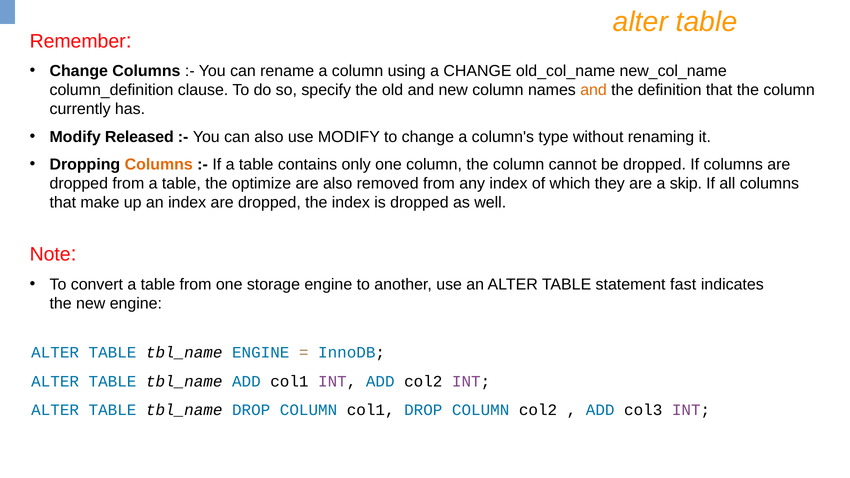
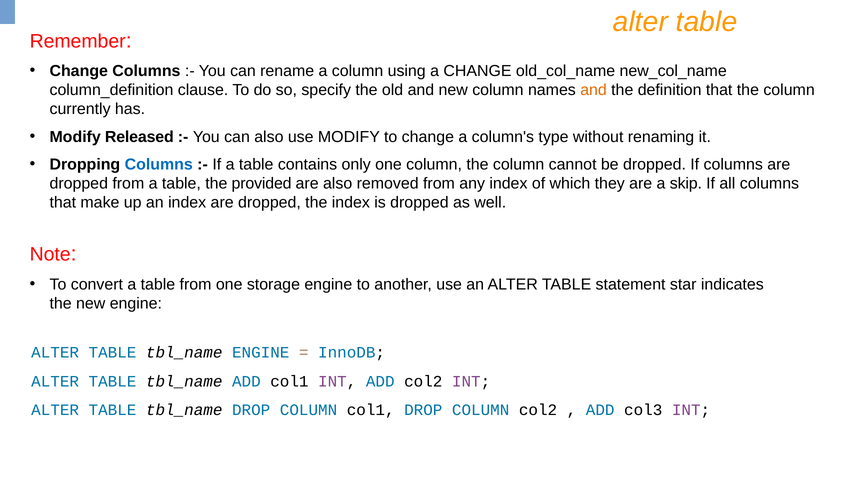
Columns at (159, 164) colour: orange -> blue
optimize: optimize -> provided
fast: fast -> star
